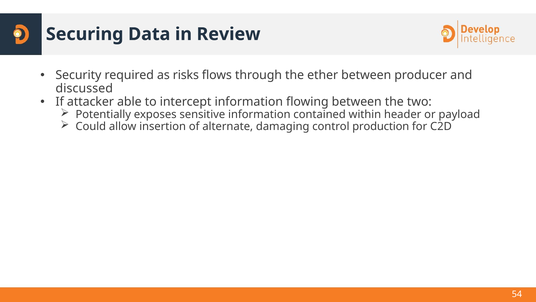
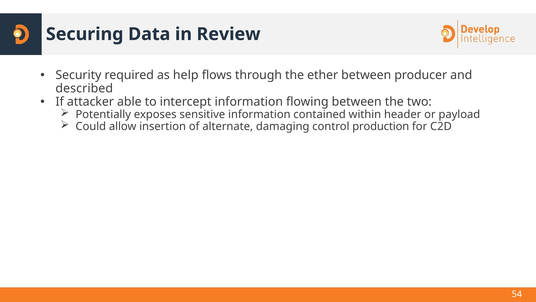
risks: risks -> help
discussed: discussed -> described
